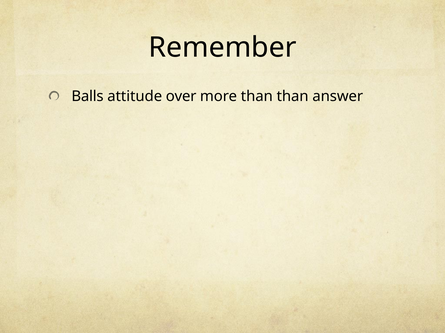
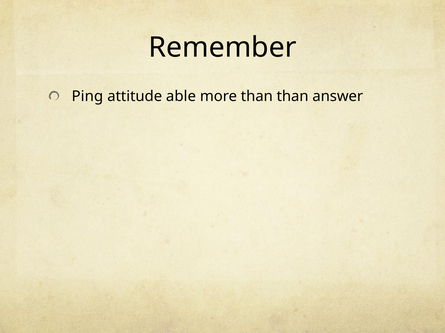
Balls: Balls -> Ping
over: over -> able
